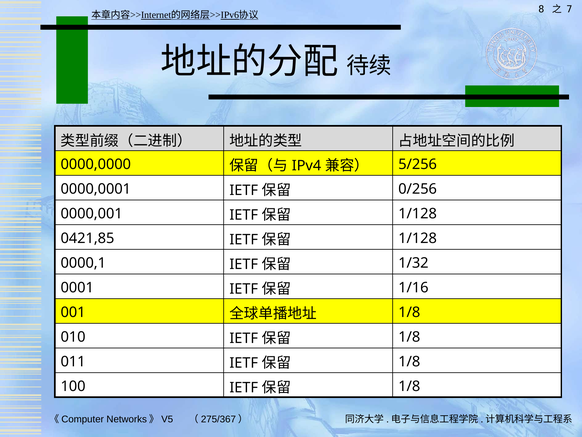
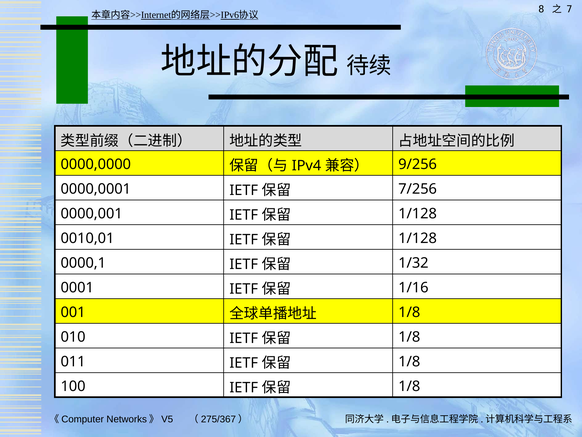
5/256: 5/256 -> 9/256
0/256: 0/256 -> 7/256
0421,85: 0421,85 -> 0010,01
